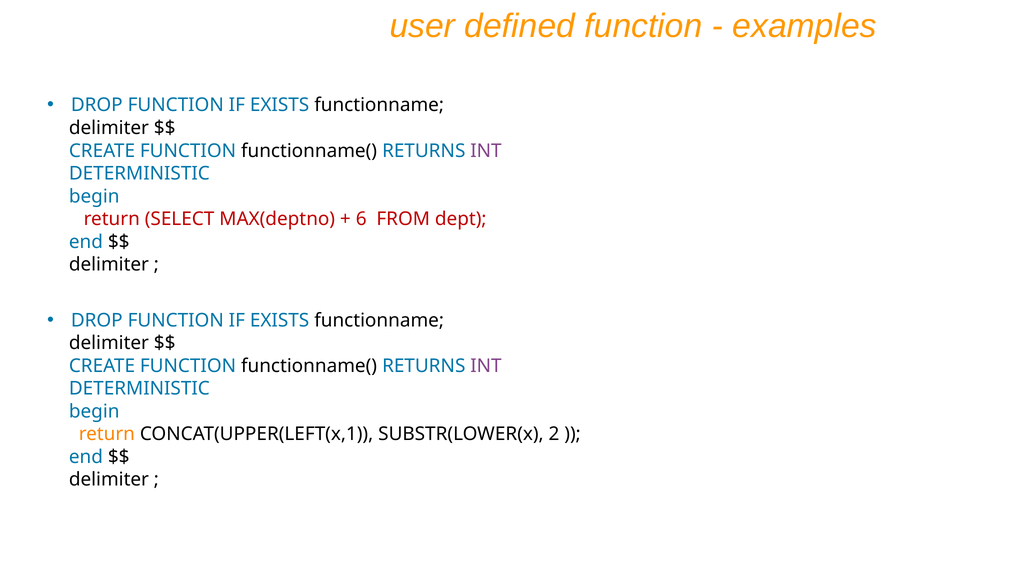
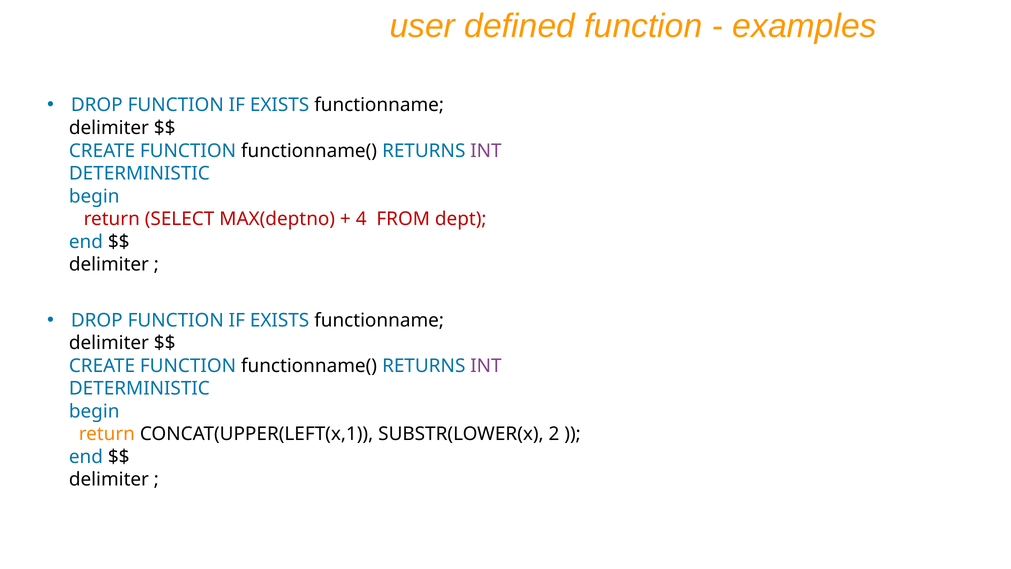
6: 6 -> 4
